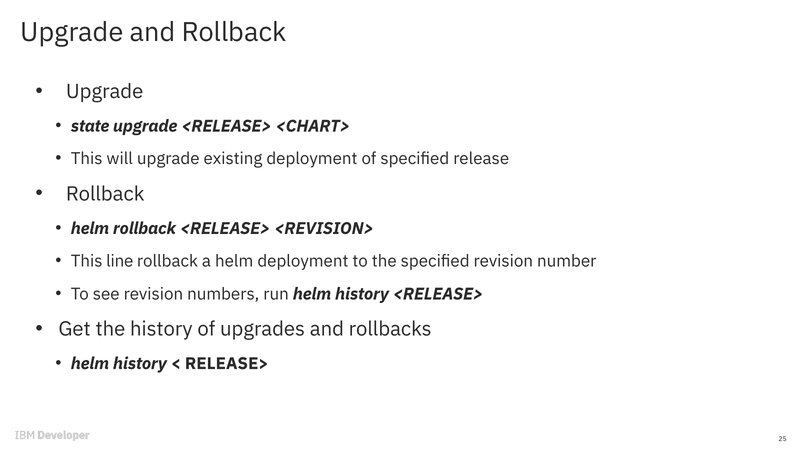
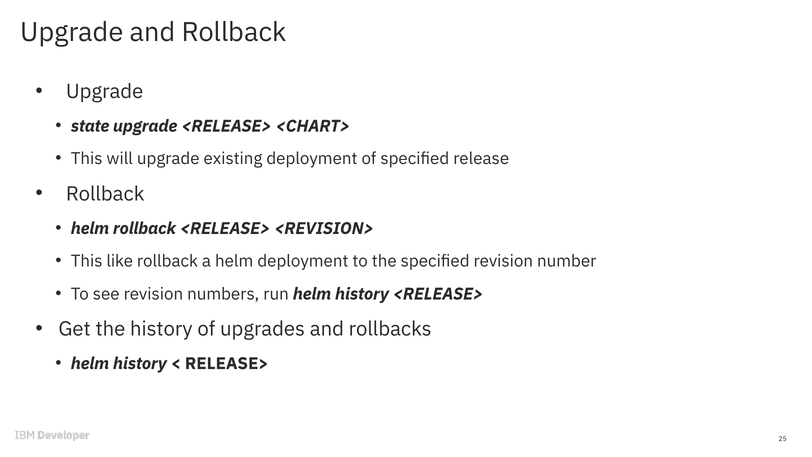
line: line -> like
